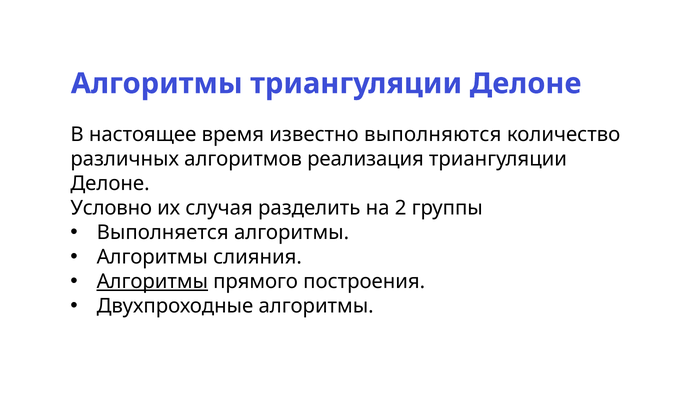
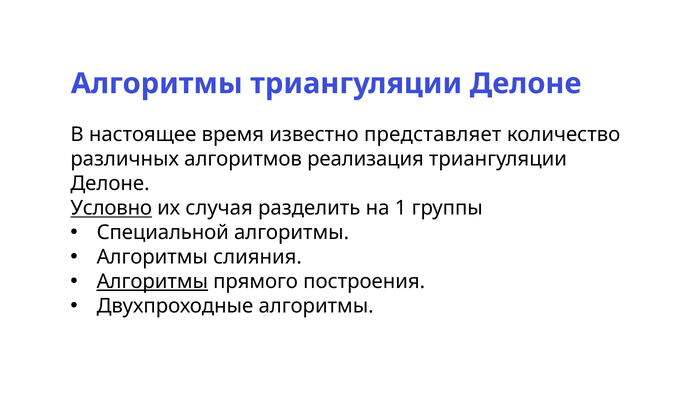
выполняются: выполняются -> представляет
Условно underline: none -> present
2: 2 -> 1
Выполняется: Выполняется -> Специальной
